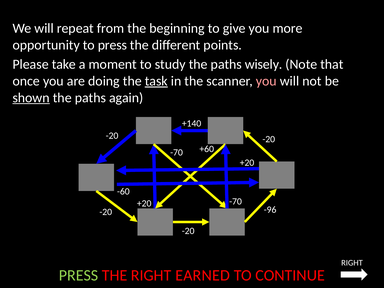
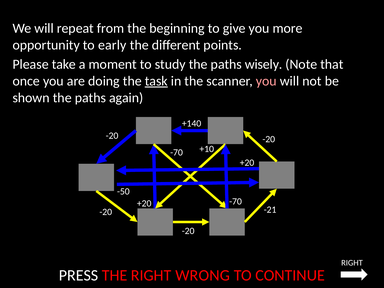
to press: press -> early
shown underline: present -> none
+60: +60 -> +10
-60: -60 -> -50
-96: -96 -> -21
PRESS at (79, 275) colour: light green -> white
EARNED: EARNED -> WRONG
